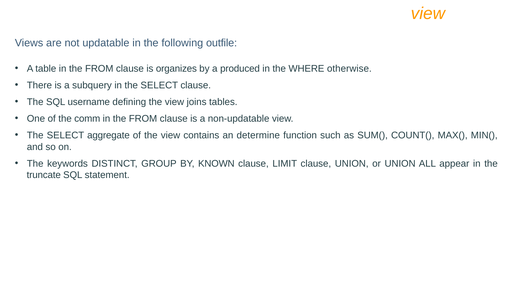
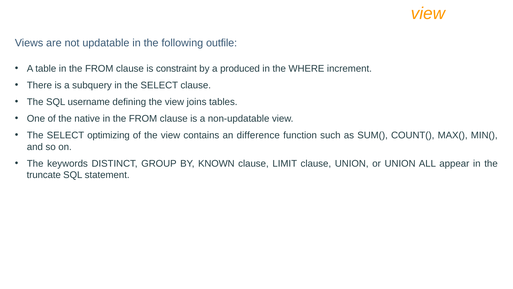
organizes: organizes -> constraint
otherwise: otherwise -> increment
comm: comm -> native
aggregate: aggregate -> optimizing
determine: determine -> difference
